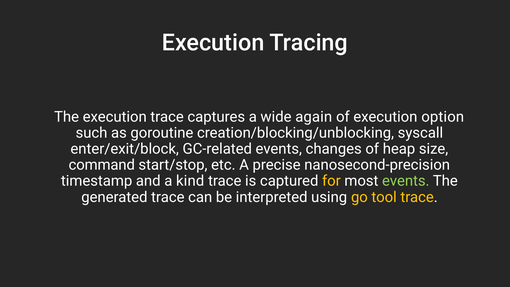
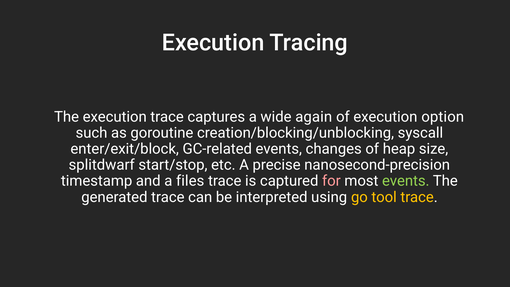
command: command -> splitdwarf
kind: kind -> files
for colour: yellow -> pink
